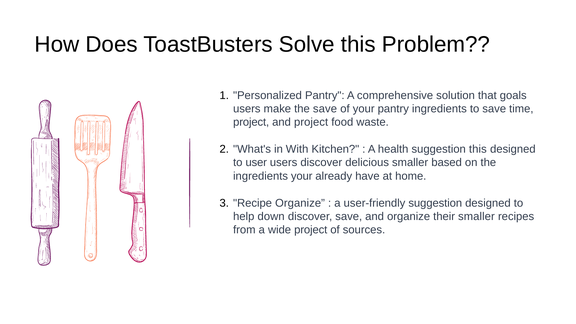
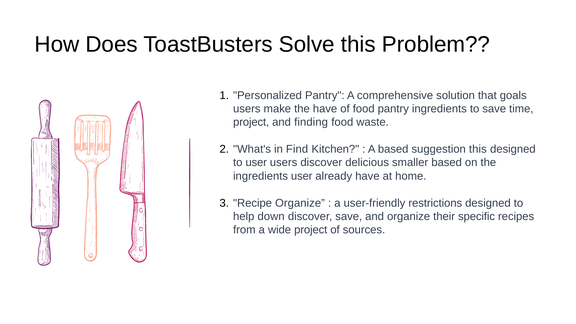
the save: save -> have
of your: your -> food
and project: project -> finding
With: With -> Find
A health: health -> based
ingredients your: your -> user
user-friendly suggestion: suggestion -> restrictions
their smaller: smaller -> specific
